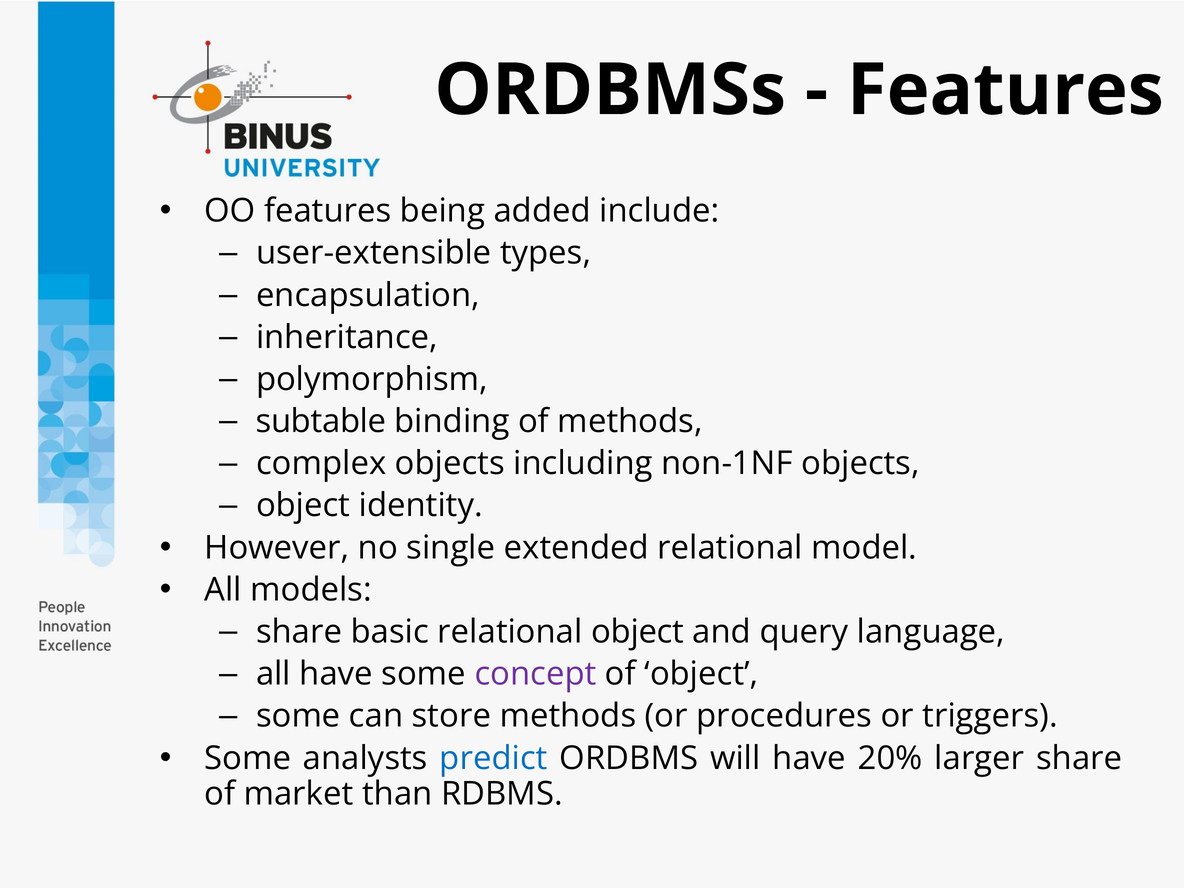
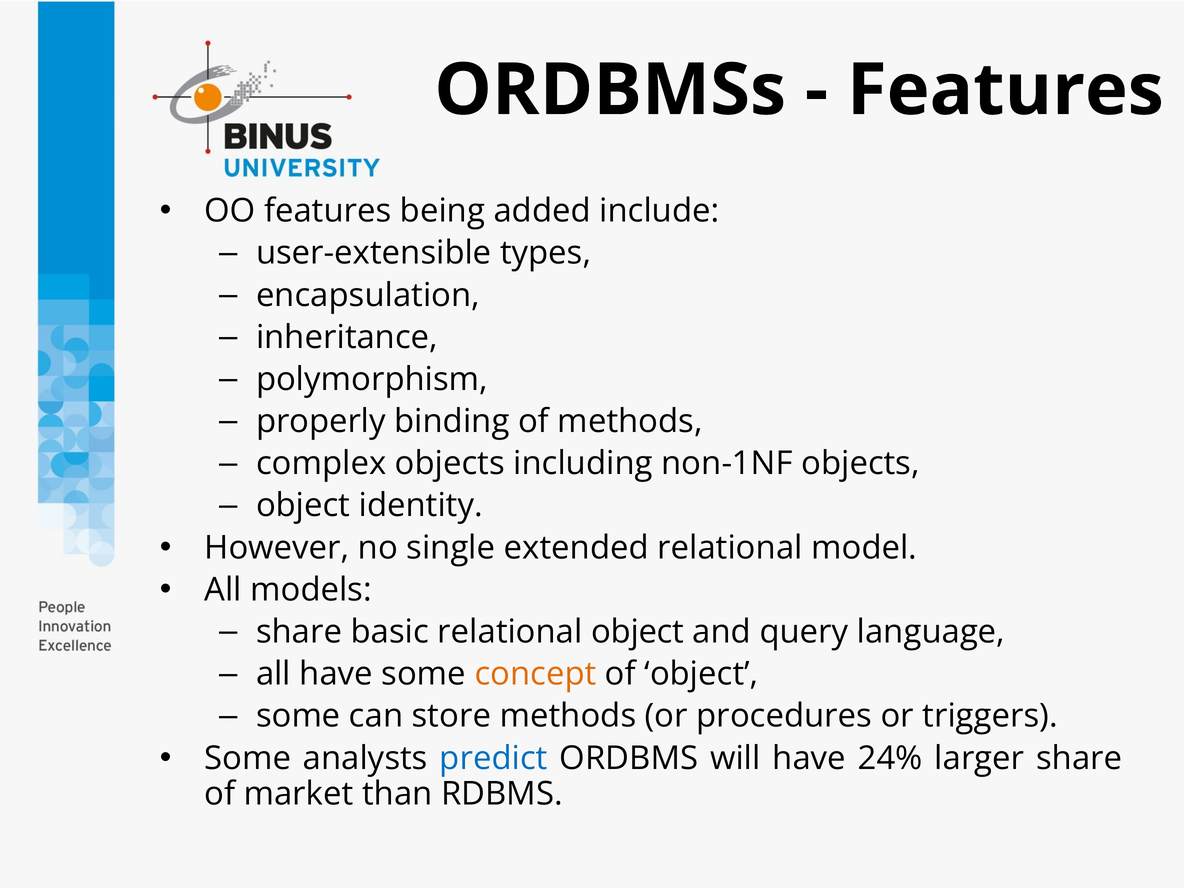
subtable: subtable -> properly
concept colour: purple -> orange
20%: 20% -> 24%
